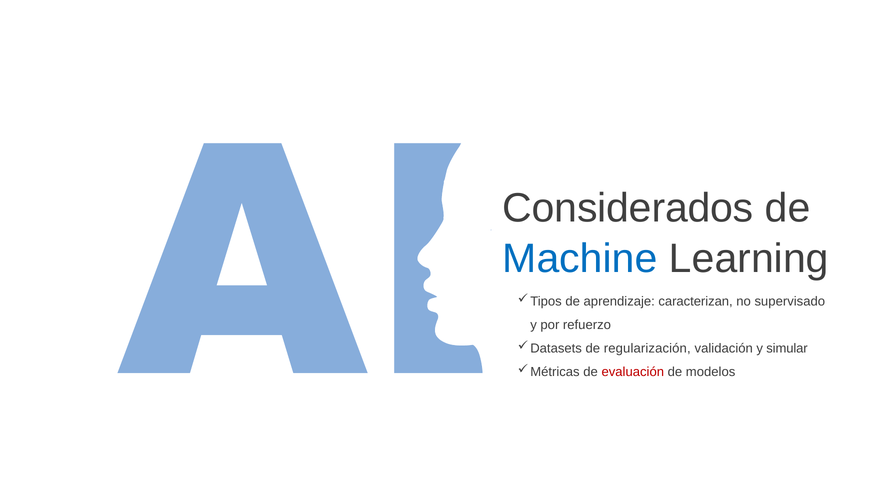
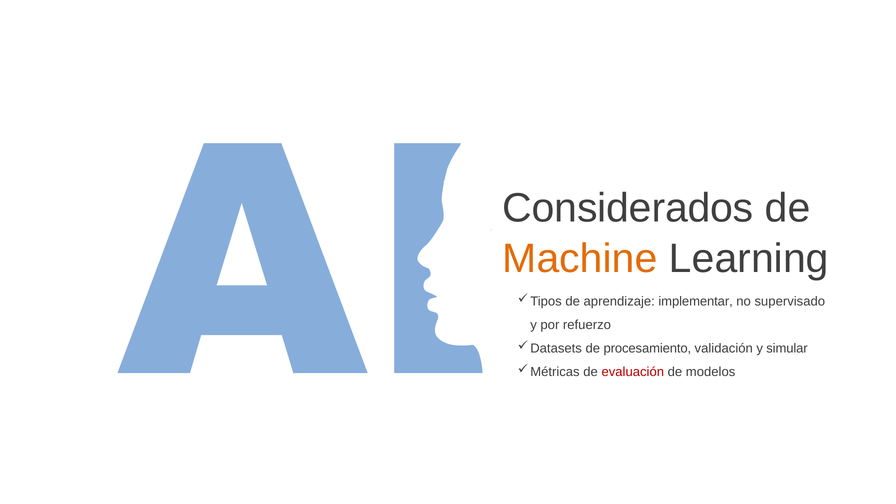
Machine colour: blue -> orange
caracterizan: caracterizan -> implementar
regularización: regularización -> procesamiento
